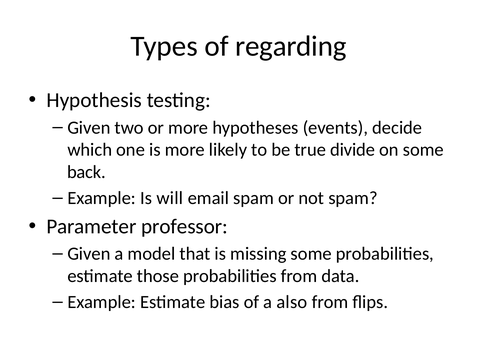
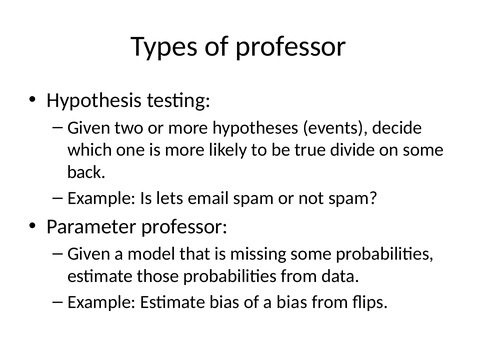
of regarding: regarding -> professor
will: will -> lets
a also: also -> bias
